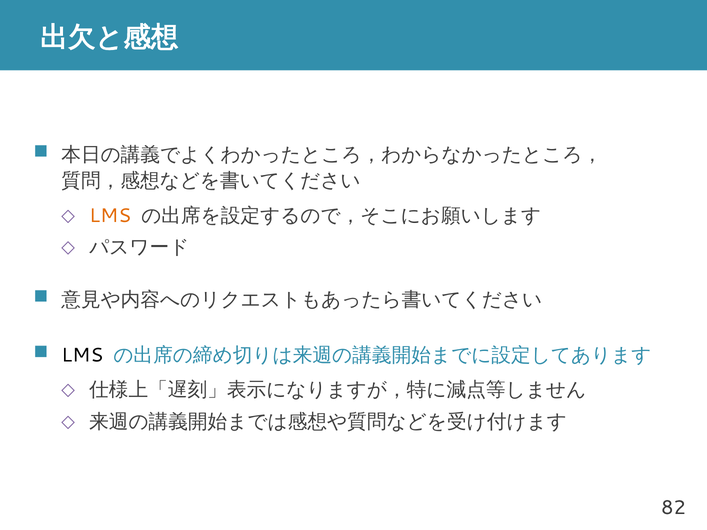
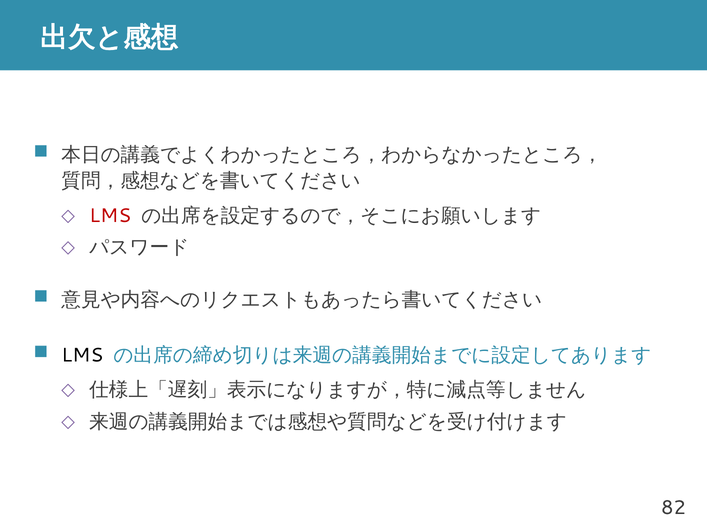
LMS at (110, 216) colour: orange -> red
